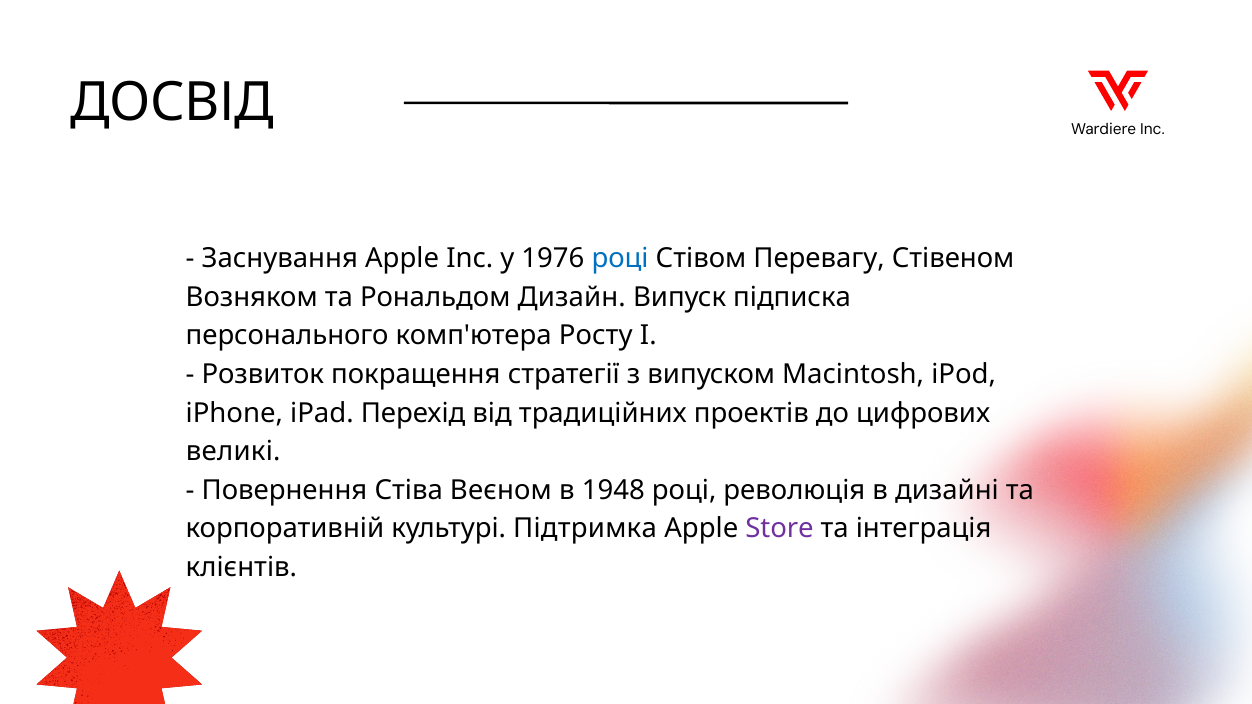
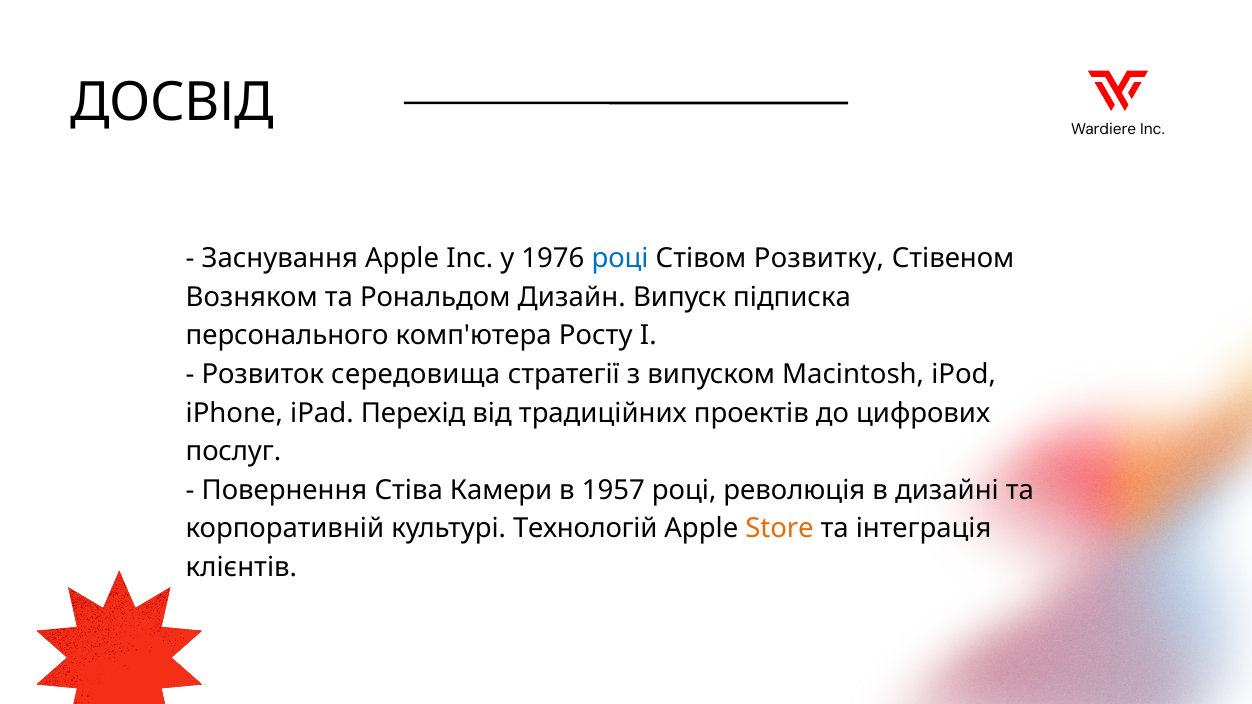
Перевагу: Перевагу -> Розвитку
покращення: покращення -> середовища
великі: великі -> послуг
Веєном: Веєном -> Камери
1948: 1948 -> 1957
Підтримка: Підтримка -> Технологій
Store colour: purple -> orange
